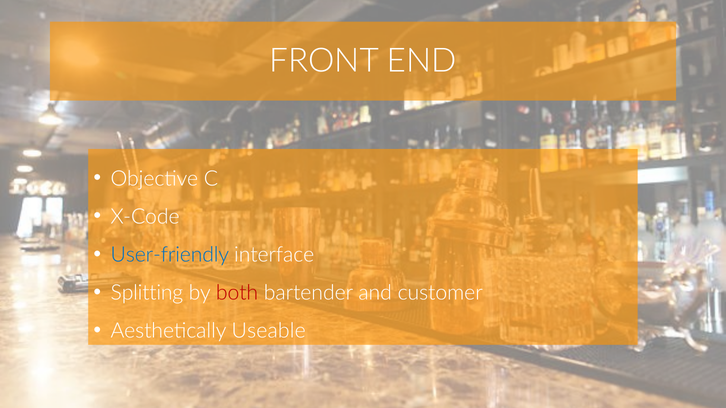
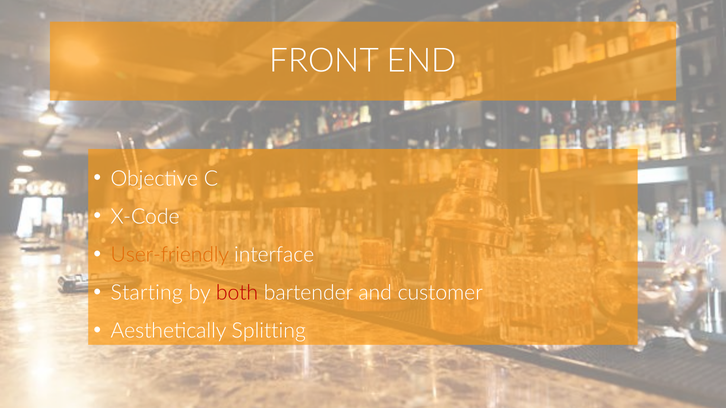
User-friendly colour: blue -> orange
Splitting: Splitting -> Starting
Useable: Useable -> Splitting
